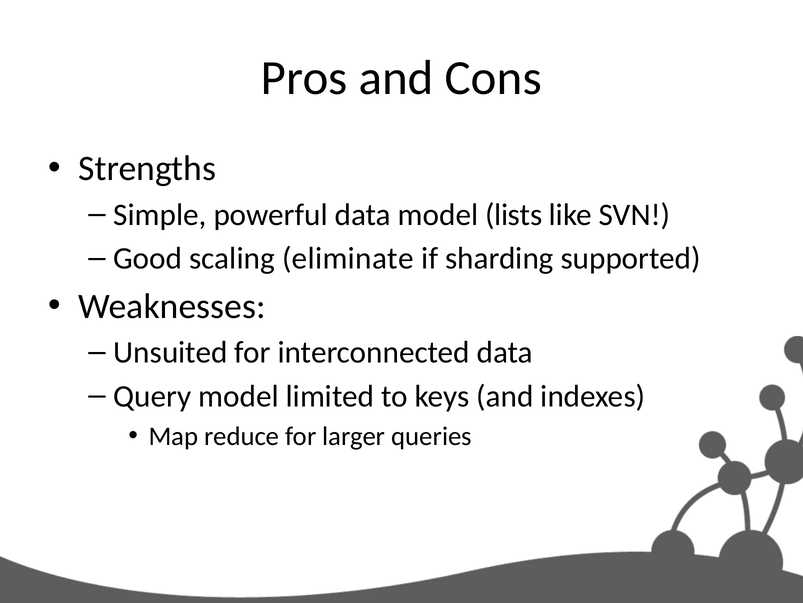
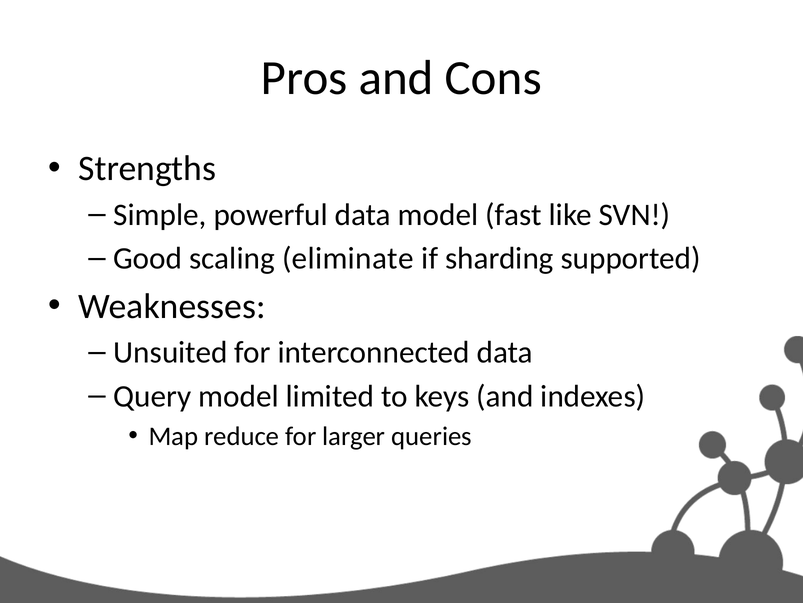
lists: lists -> fast
